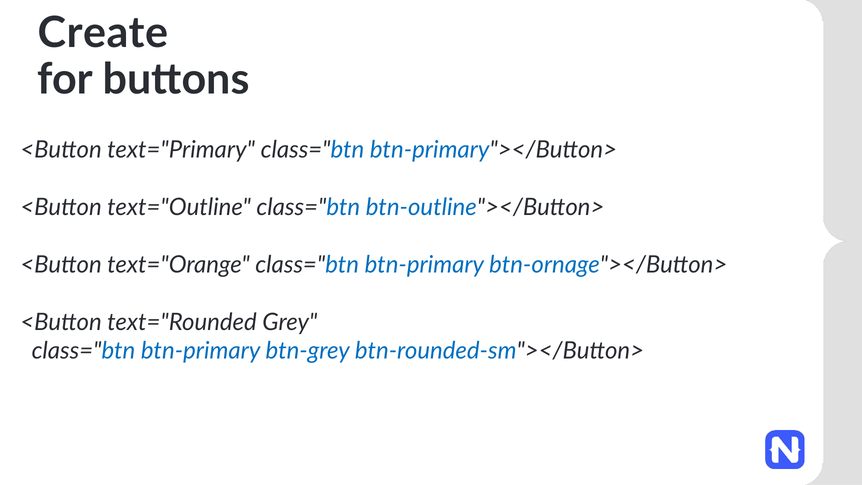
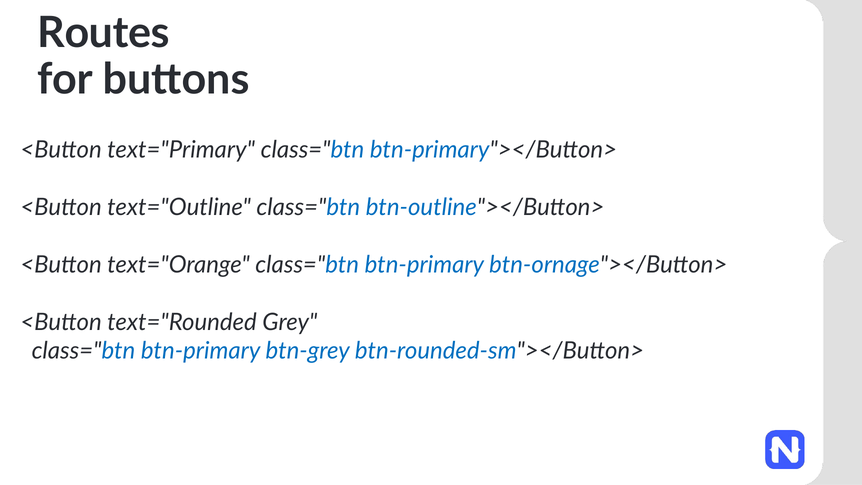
Create: Create -> Routes
